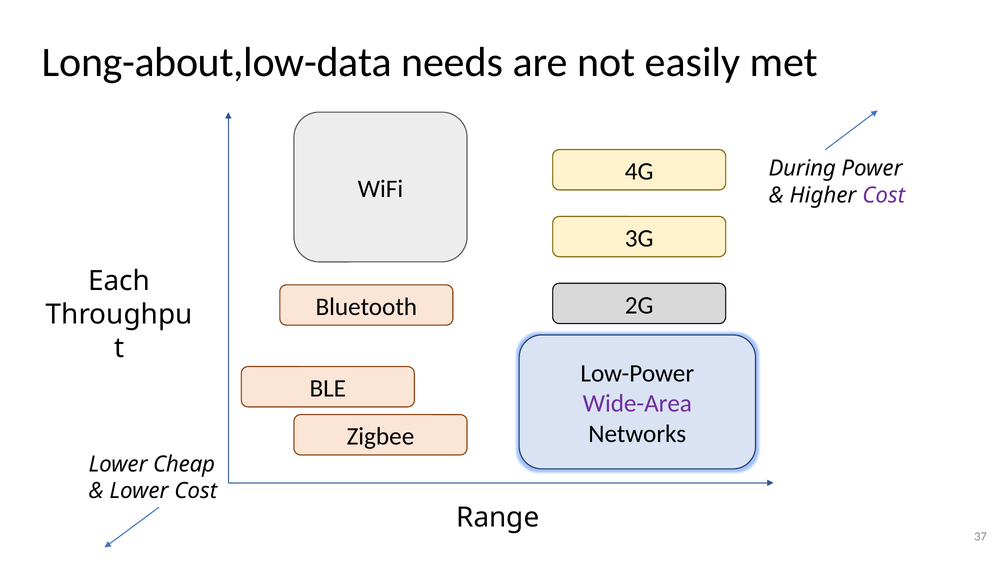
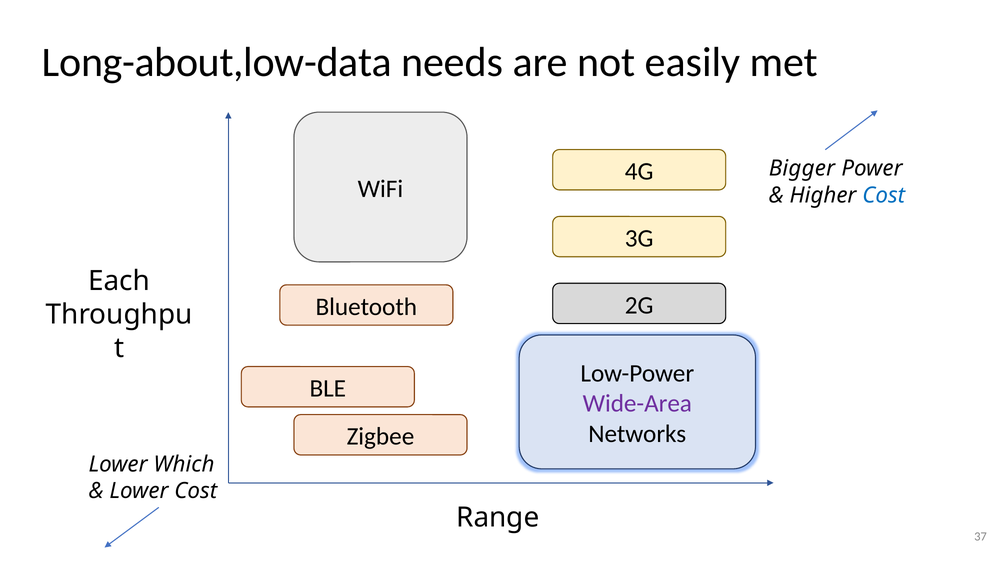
During: During -> Bigger
Cost at (884, 195) colour: purple -> blue
Cheap: Cheap -> Which
